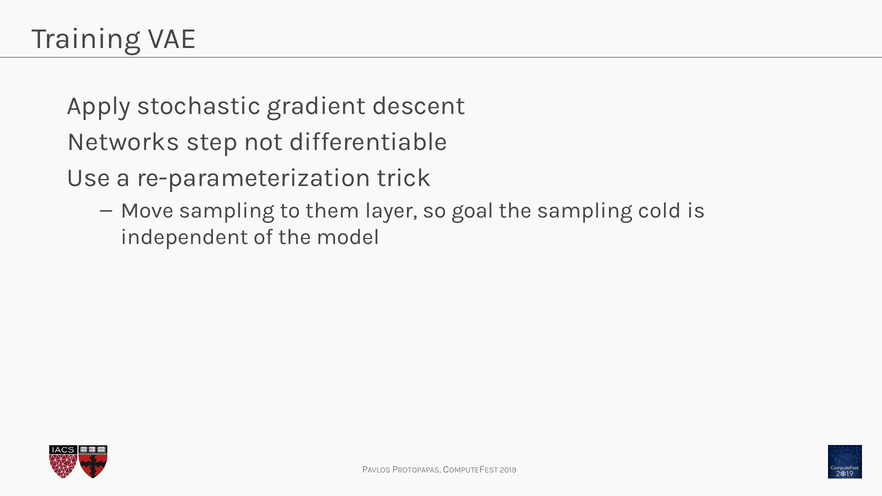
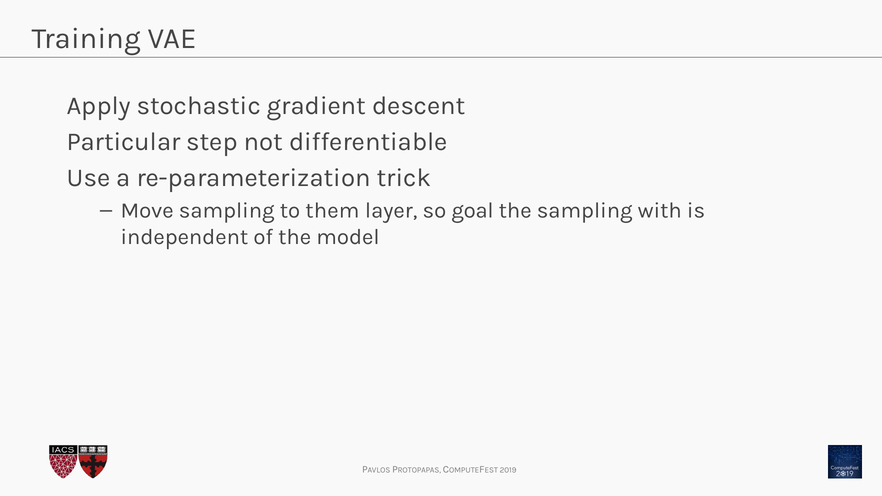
Networks: Networks -> Particular
cold: cold -> with
